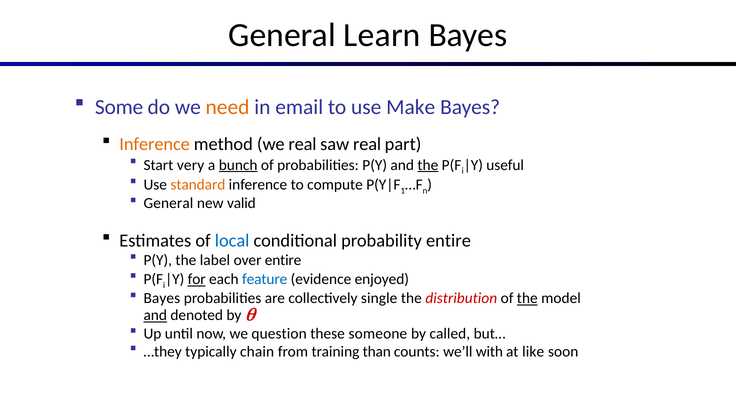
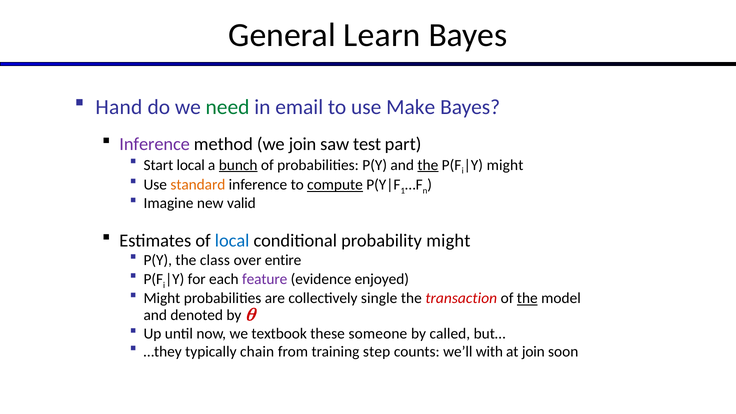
Some: Some -> Hand
need colour: orange -> green
Inference at (155, 144) colour: orange -> purple
we real: real -> join
saw real: real -> test
Start very: very -> local
useful at (505, 165): useful -> might
compute underline: none -> present
General at (168, 203): General -> Imagine
probability entire: entire -> might
label: label -> class
for underline: present -> none
feature colour: blue -> purple
Bayes at (162, 298): Bayes -> Might
distribution: distribution -> transaction
and at (155, 315) underline: present -> none
question: question -> textbook
than: than -> step
at like: like -> join
